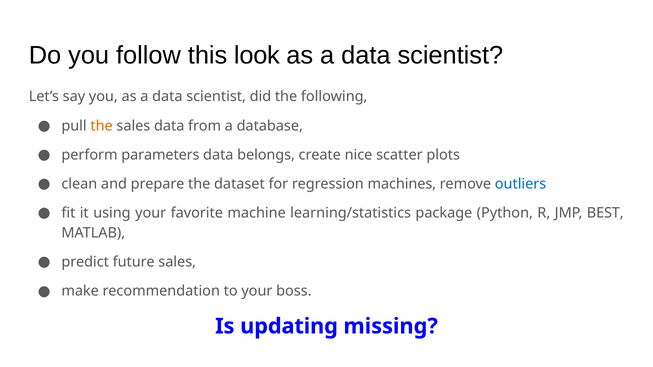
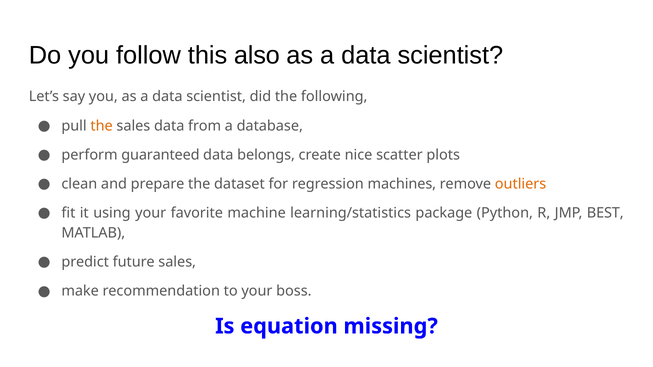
look: look -> also
parameters: parameters -> guaranteed
outliers colour: blue -> orange
updating: updating -> equation
